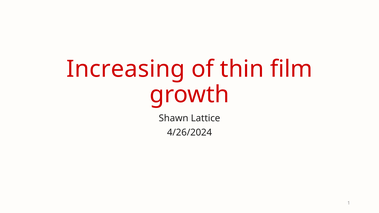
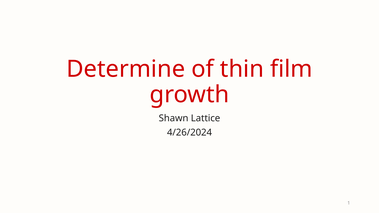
Increasing: Increasing -> Determine
